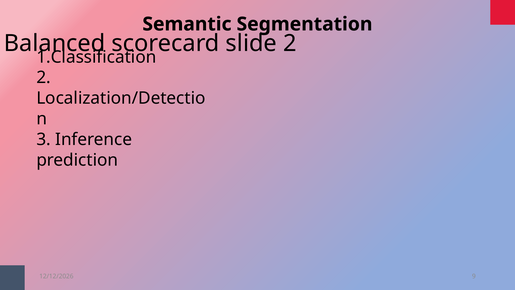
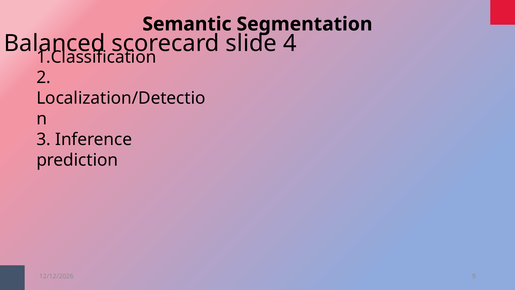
slide 2: 2 -> 4
